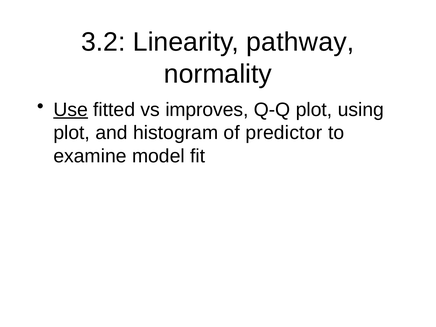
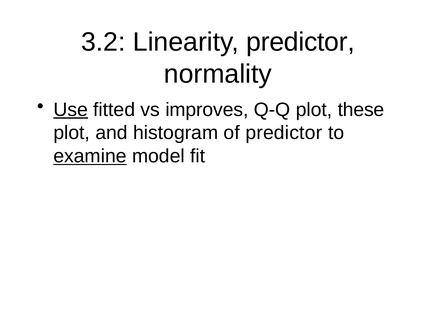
Linearity pathway: pathway -> predictor
using: using -> these
examine underline: none -> present
